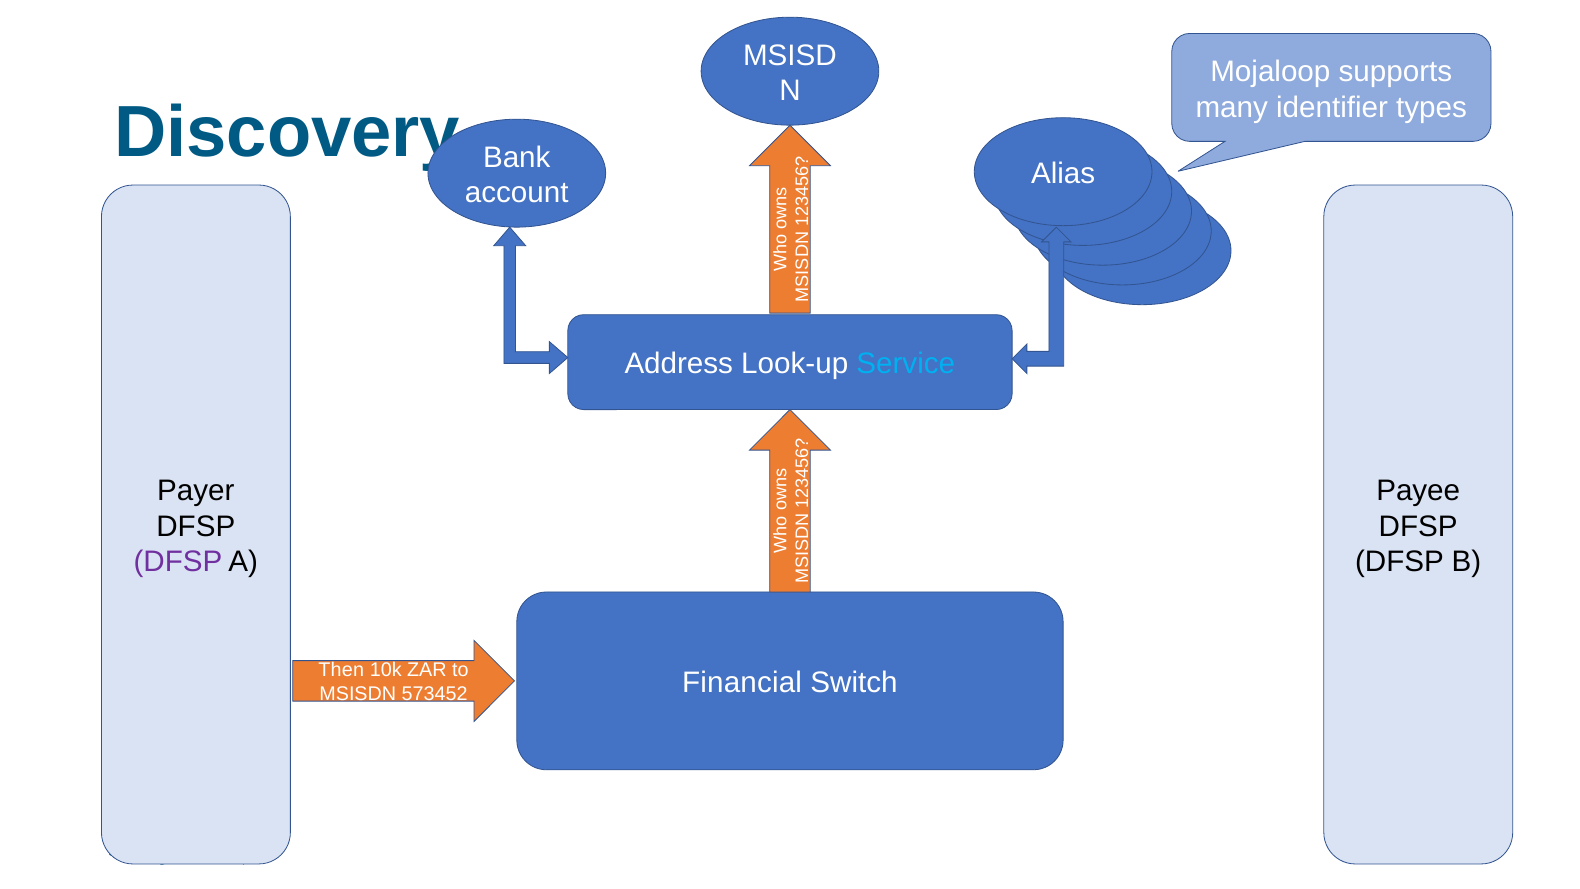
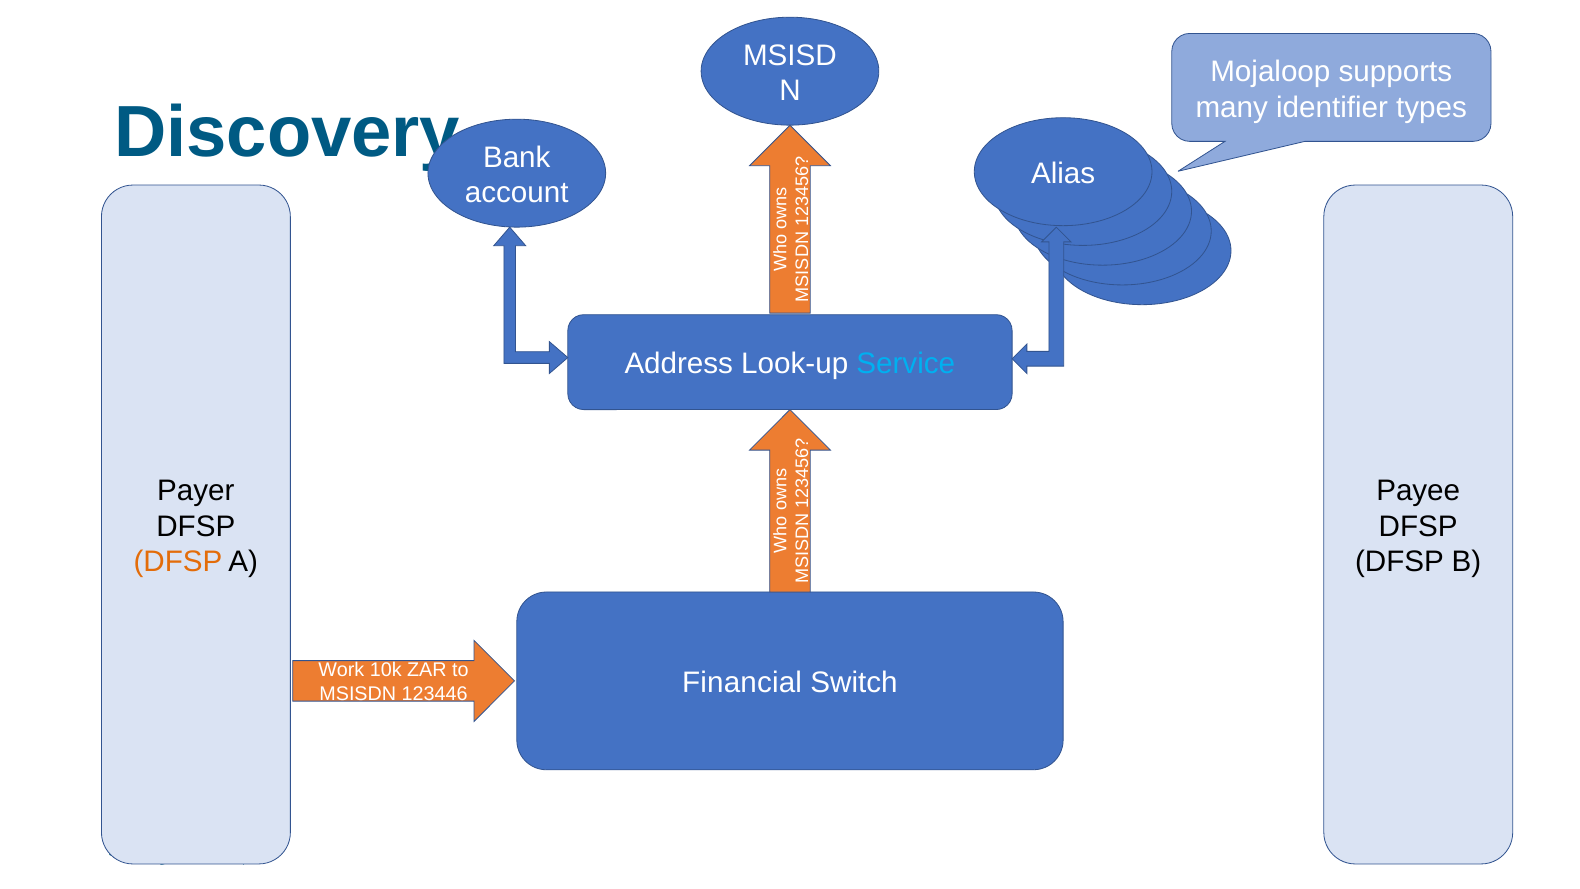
DFSP at (178, 562) colour: purple -> orange
Then: Then -> Work
573452: 573452 -> 123446
